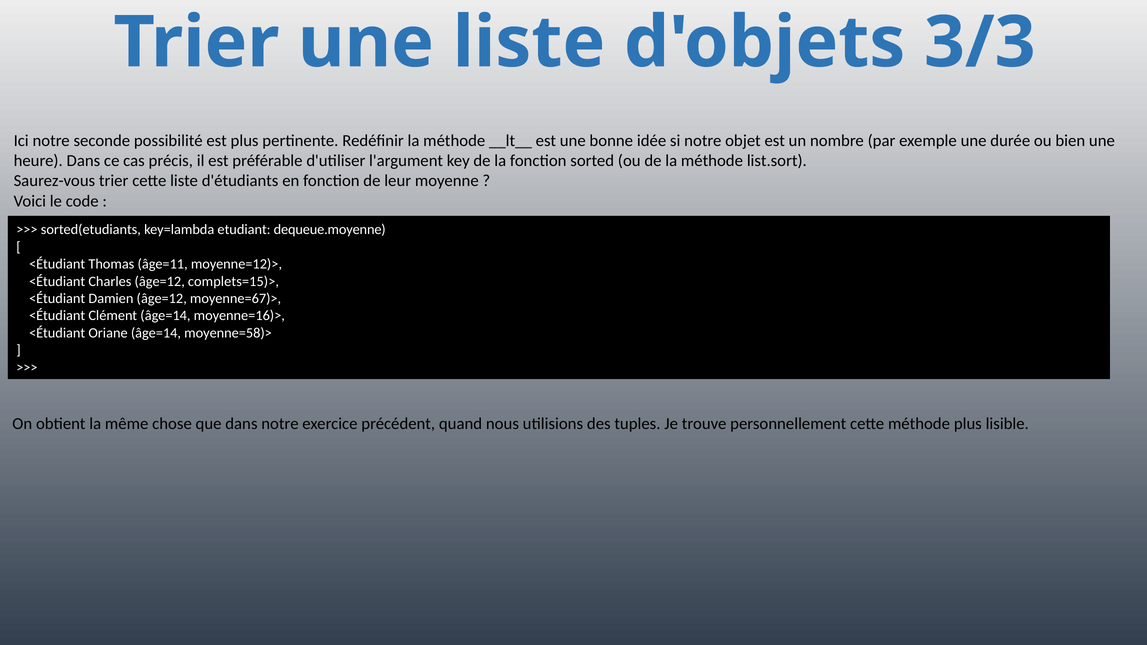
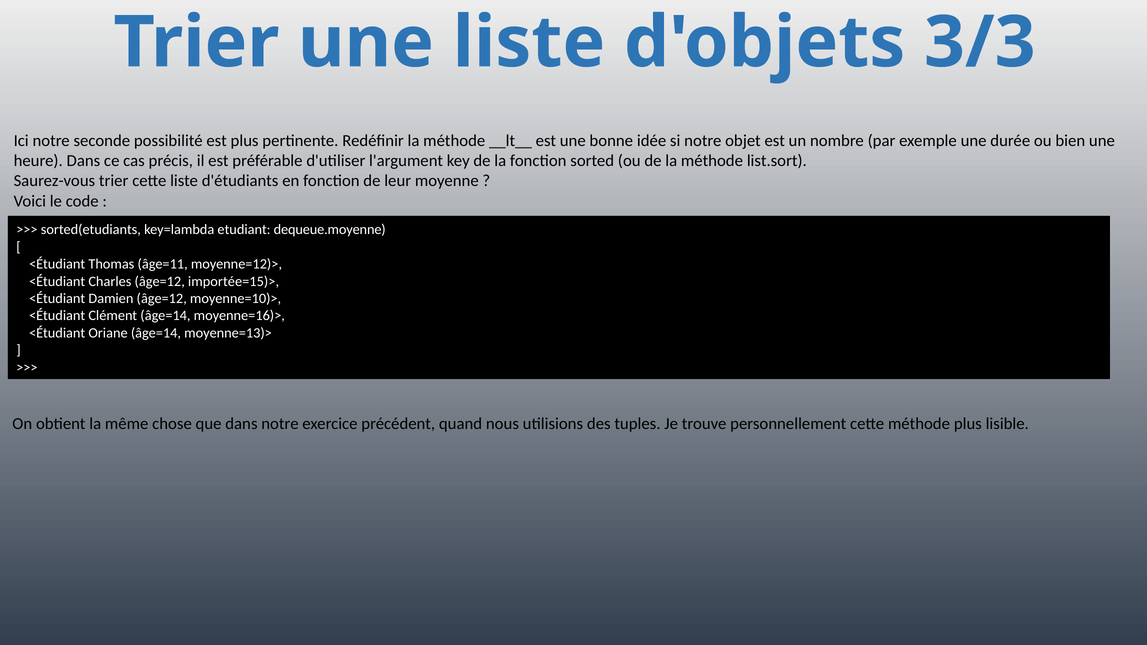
complets=15)>: complets=15)> -> importée=15)>
moyenne=67)>: moyenne=67)> -> moyenne=10)>
moyenne=58)>: moyenne=58)> -> moyenne=13)>
